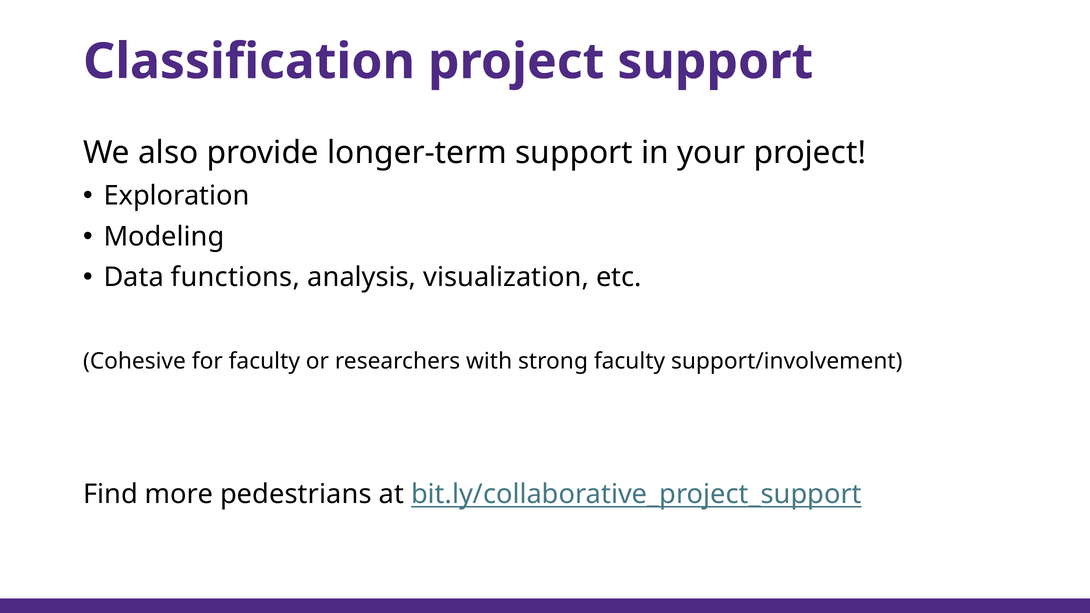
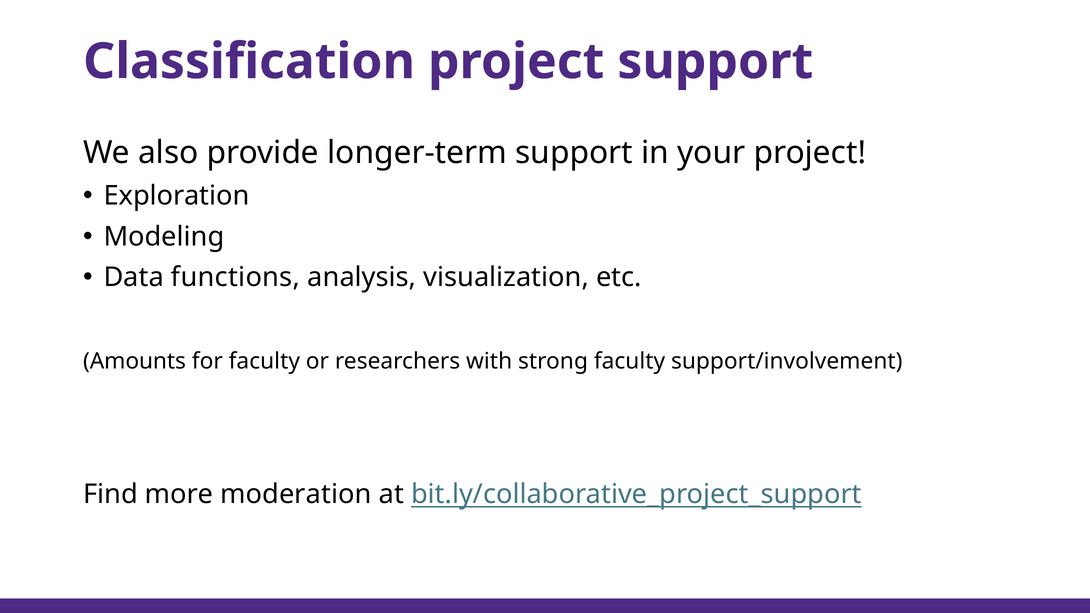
Cohesive: Cohesive -> Amounts
pedestrians: pedestrians -> moderation
